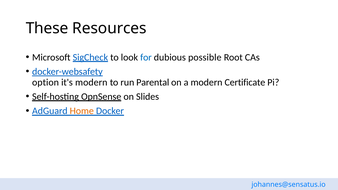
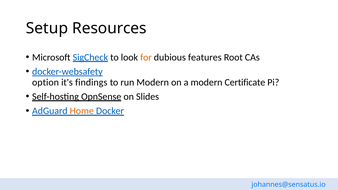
These: These -> Setup
for colour: blue -> orange
possible: possible -> features
it's modern: modern -> findings
run Parental: Parental -> Modern
